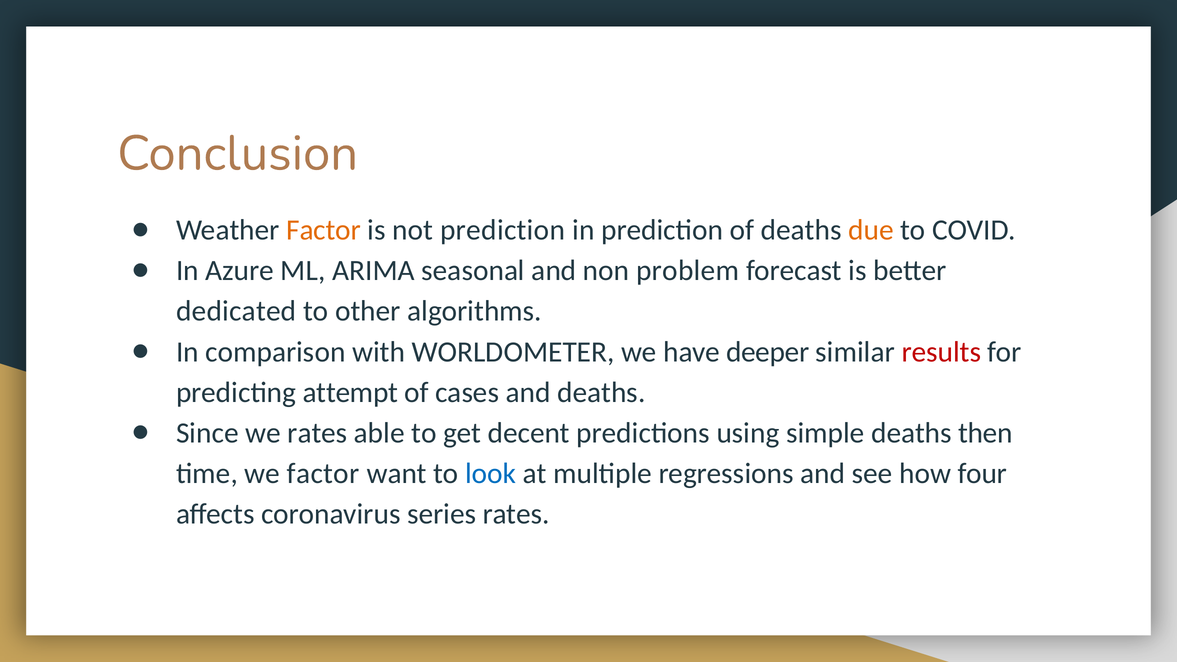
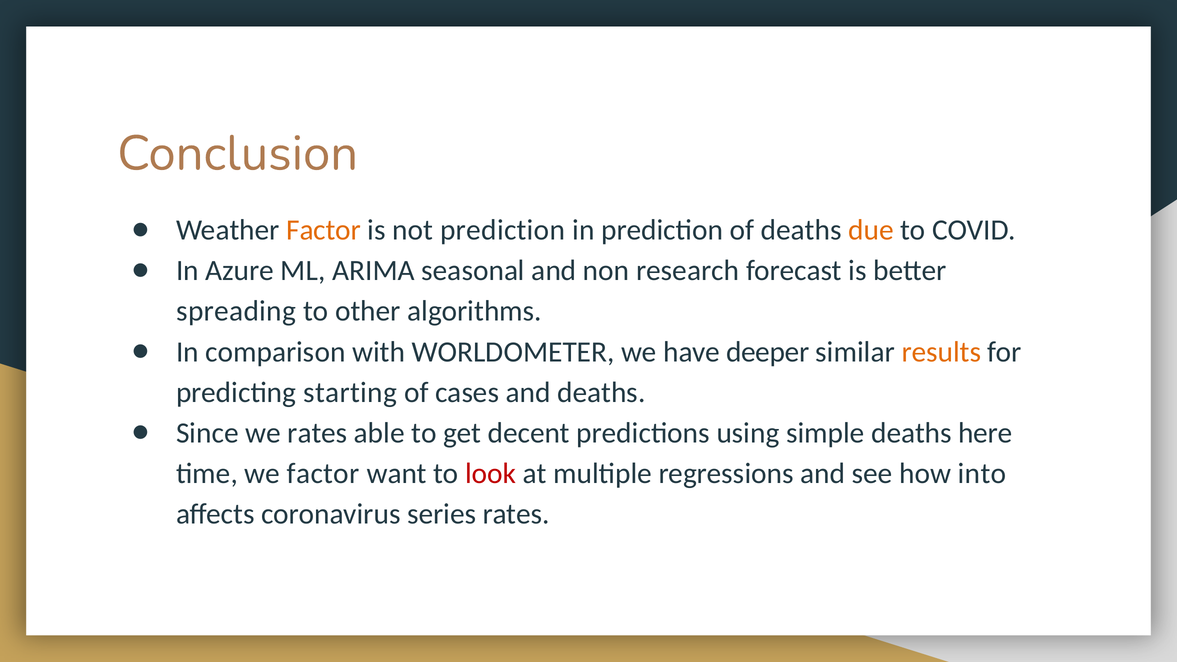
problem: problem -> research
dedicated: dedicated -> spreading
results colour: red -> orange
attempt: attempt -> starting
then: then -> here
look colour: blue -> red
four: four -> into
